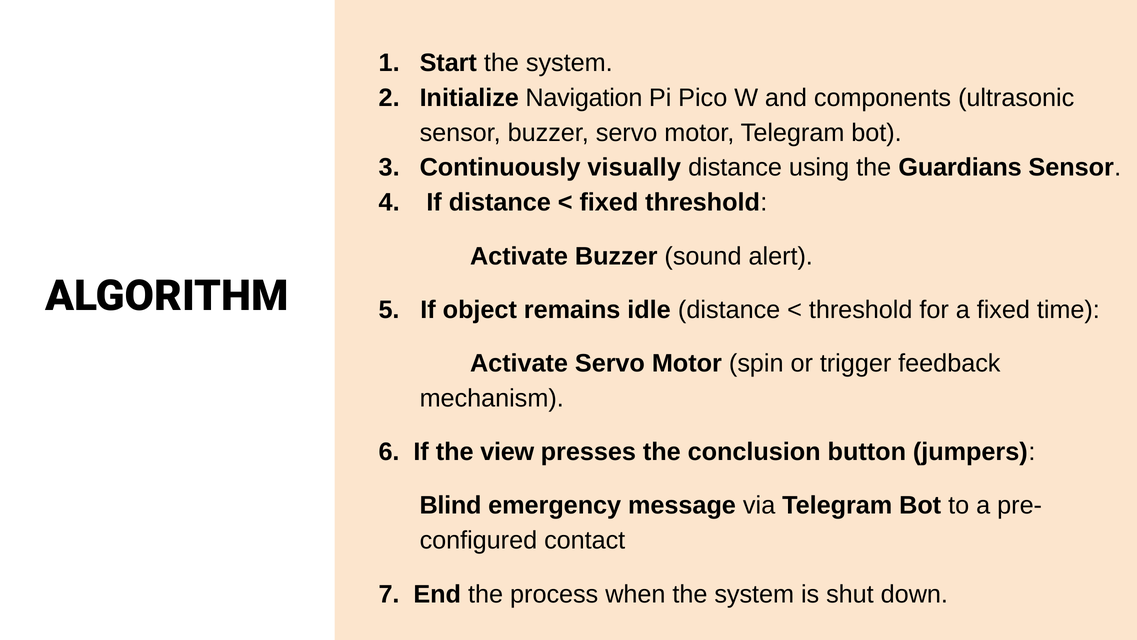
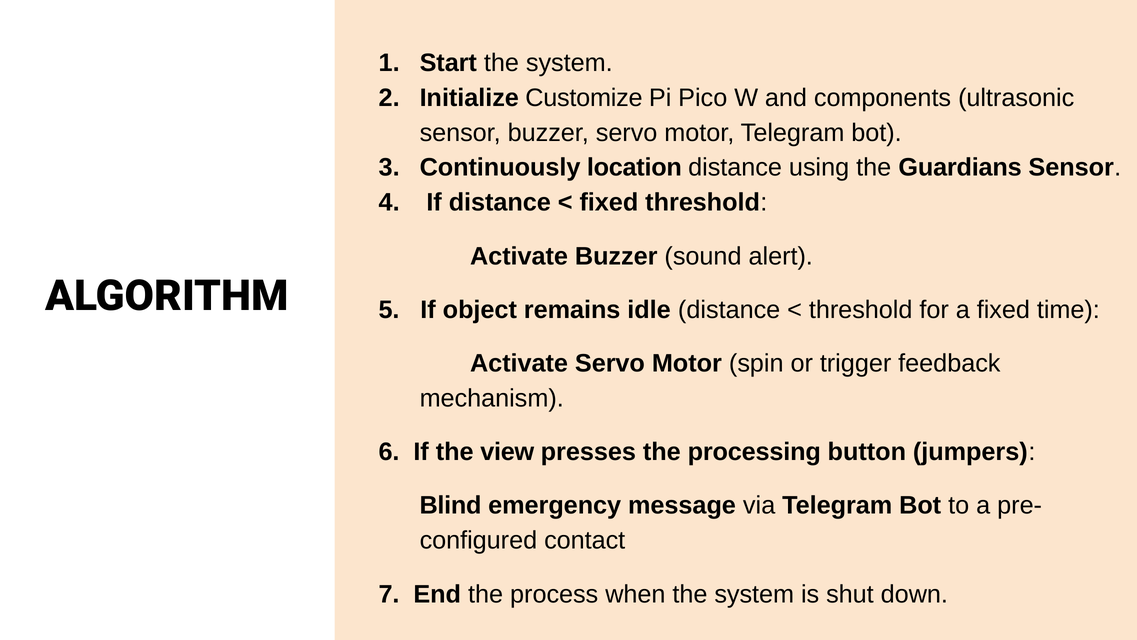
Navigation: Navigation -> Customize
visually: visually -> location
conclusion: conclusion -> processing
